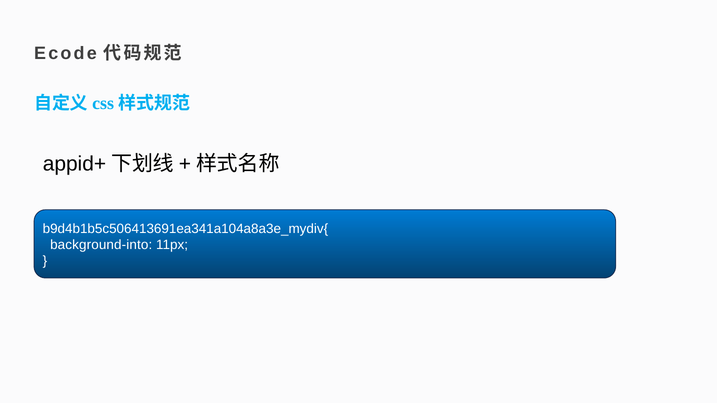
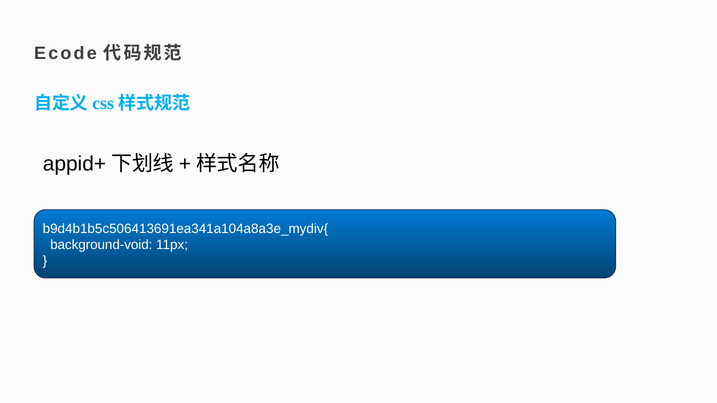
background-into: background-into -> background-void
